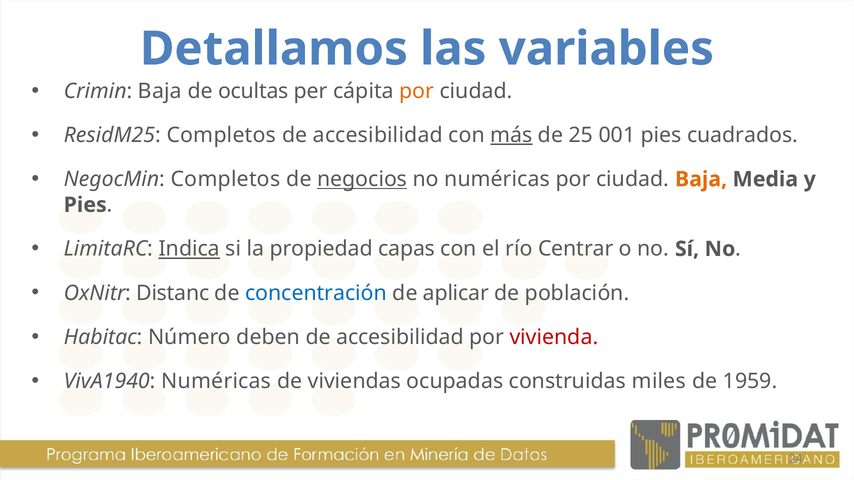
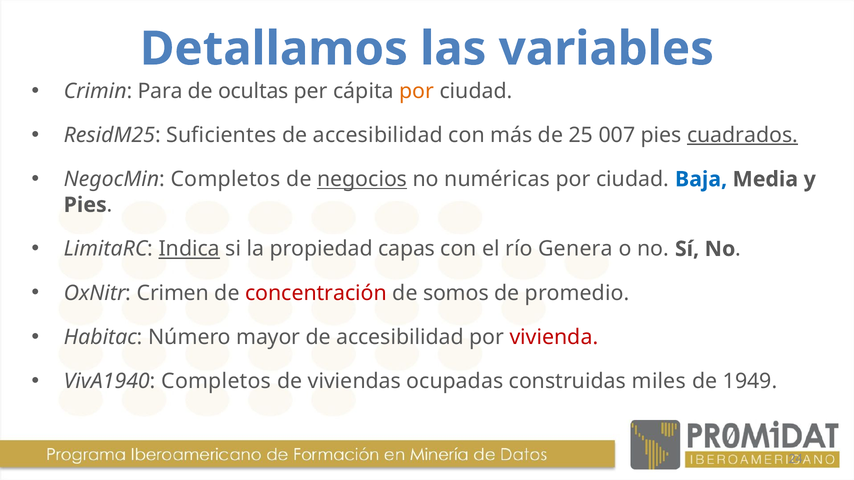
Crimin Baja: Baja -> Para
ResidM25 Completos: Completos -> Suficientes
más underline: present -> none
001: 001 -> 007
cuadrados underline: none -> present
Baja at (701, 179) colour: orange -> blue
Centrar: Centrar -> Genera
Distanc: Distanc -> Crimen
concentración colour: blue -> red
aplicar: aplicar -> somos
población: población -> promedio
deben: deben -> mayor
VivA1940 Numéricas: Numéricas -> Completos
1959: 1959 -> 1949
